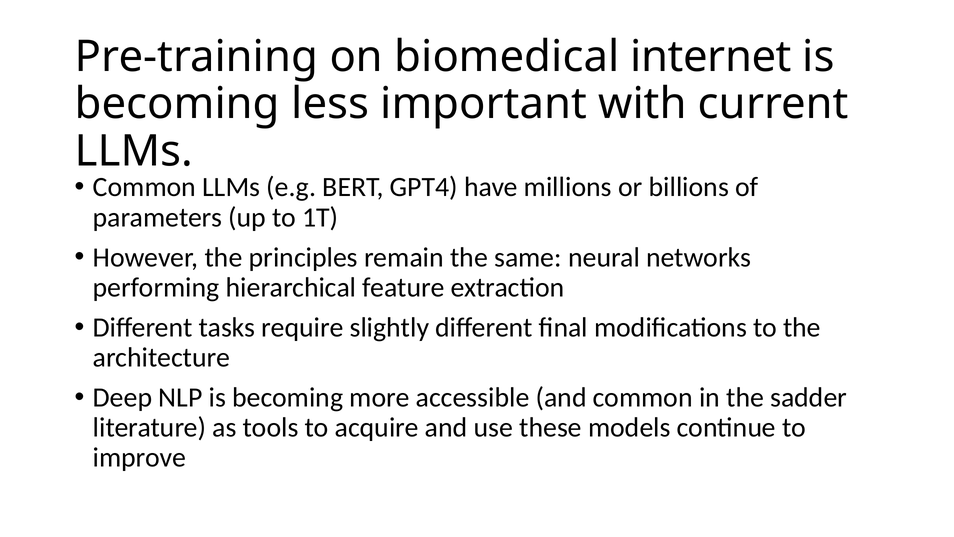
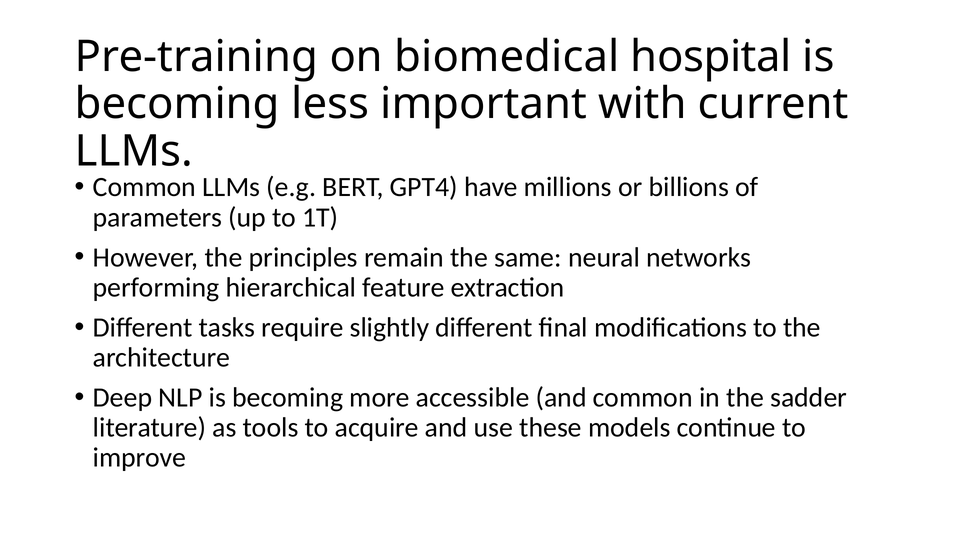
internet: internet -> hospital
